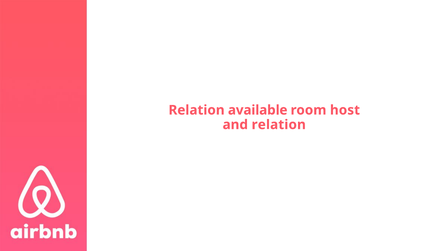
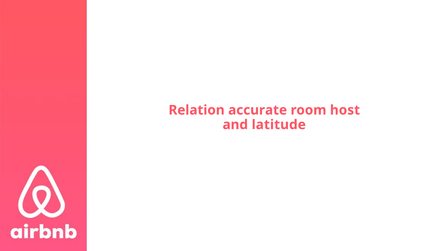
available: available -> accurate
and relation: relation -> latitude
